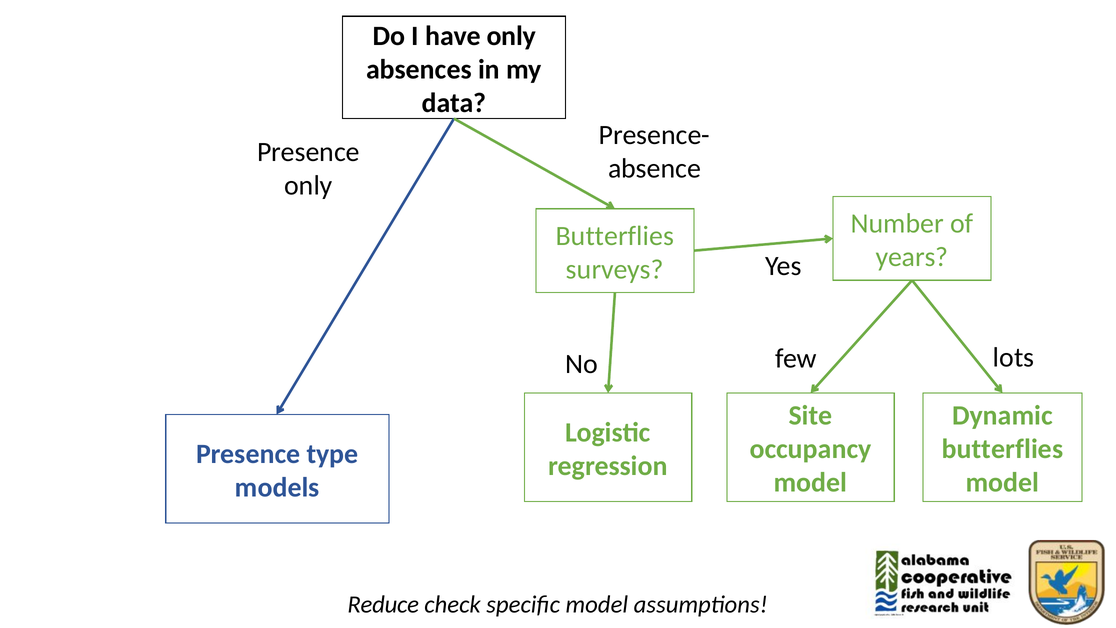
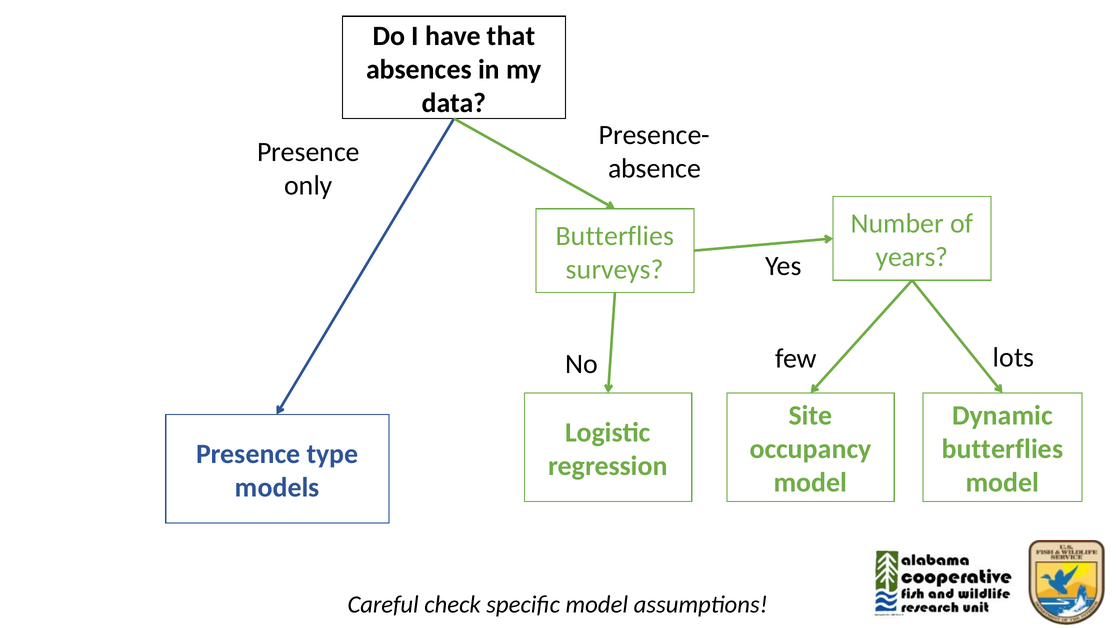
have only: only -> that
Reduce: Reduce -> Careful
